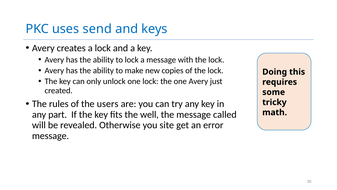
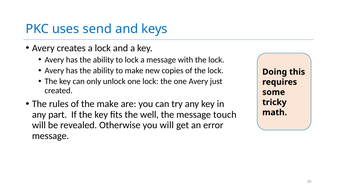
the users: users -> make
called: called -> touch
you site: site -> will
